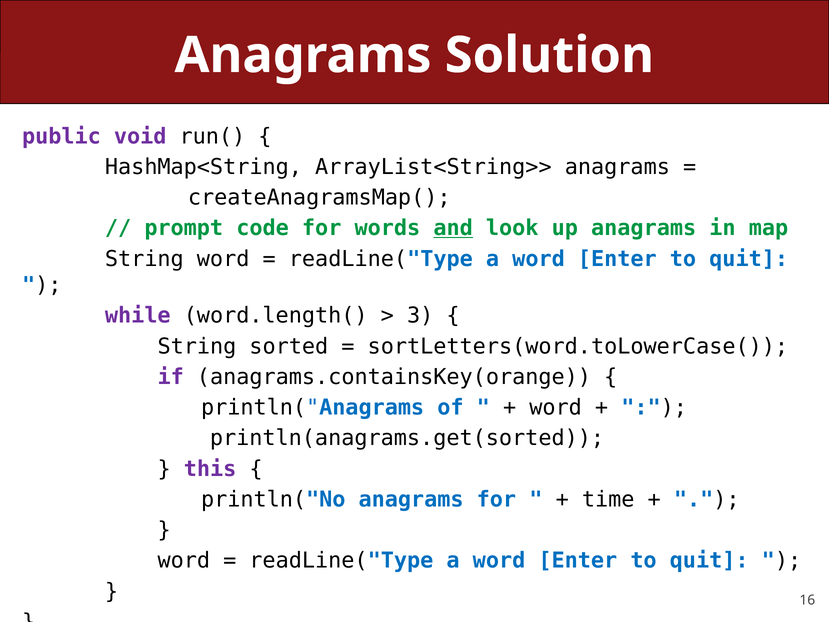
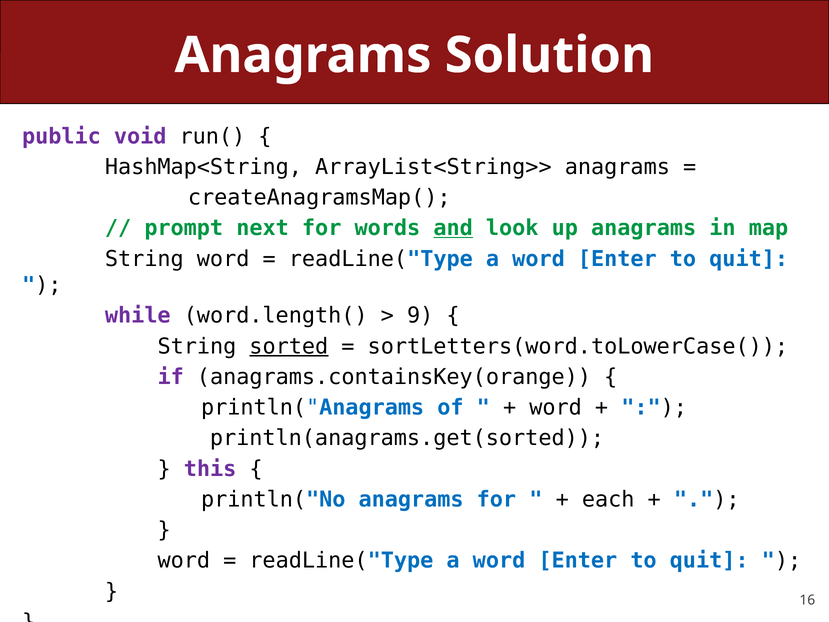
code: code -> next
3: 3 -> 9
sorted underline: none -> present
time: time -> each
